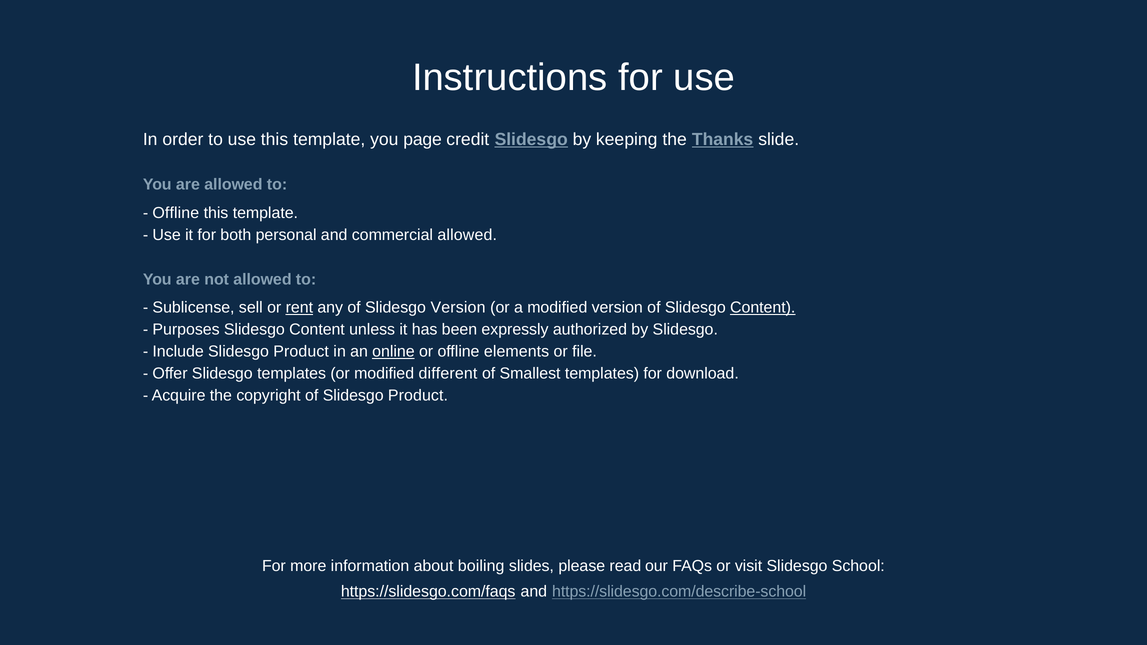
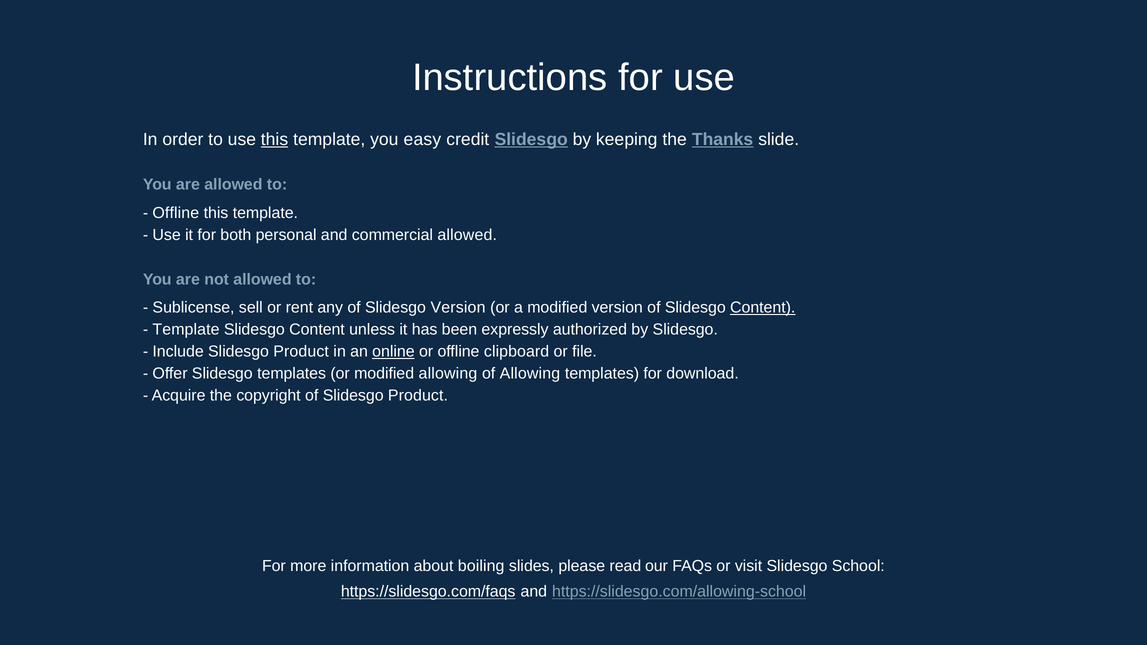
this at (275, 140) underline: none -> present
page: page -> easy
rent underline: present -> none
Purposes at (186, 330): Purposes -> Template
elements: elements -> clipboard
modified different: different -> allowing
of Smallest: Smallest -> Allowing
https://slidesgo.com/describe-school: https://slidesgo.com/describe-school -> https://slidesgo.com/allowing-school
